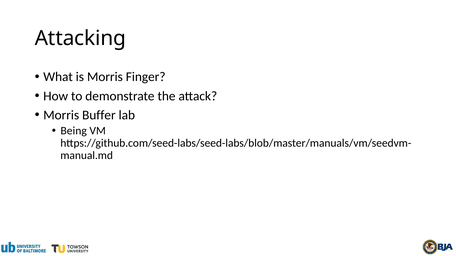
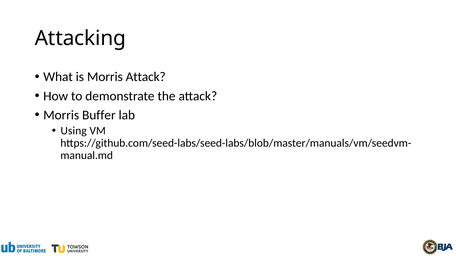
Morris Finger: Finger -> Attack
Being: Being -> Using
